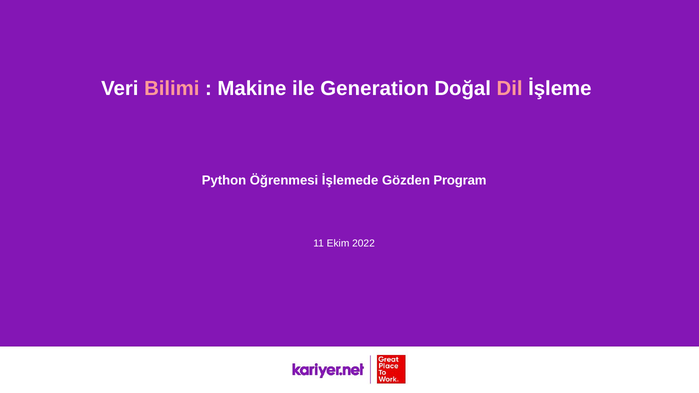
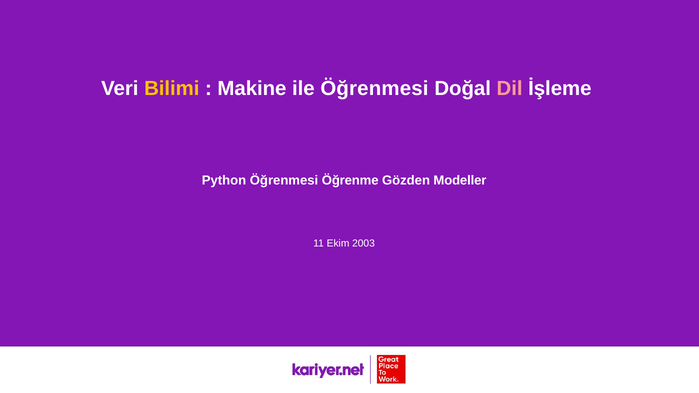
Bilimi colour: pink -> yellow
ile Generation: Generation -> Öğrenmesi
İşlemede: İşlemede -> Öğrenme
Program: Program -> Modeller
2022: 2022 -> 2003
